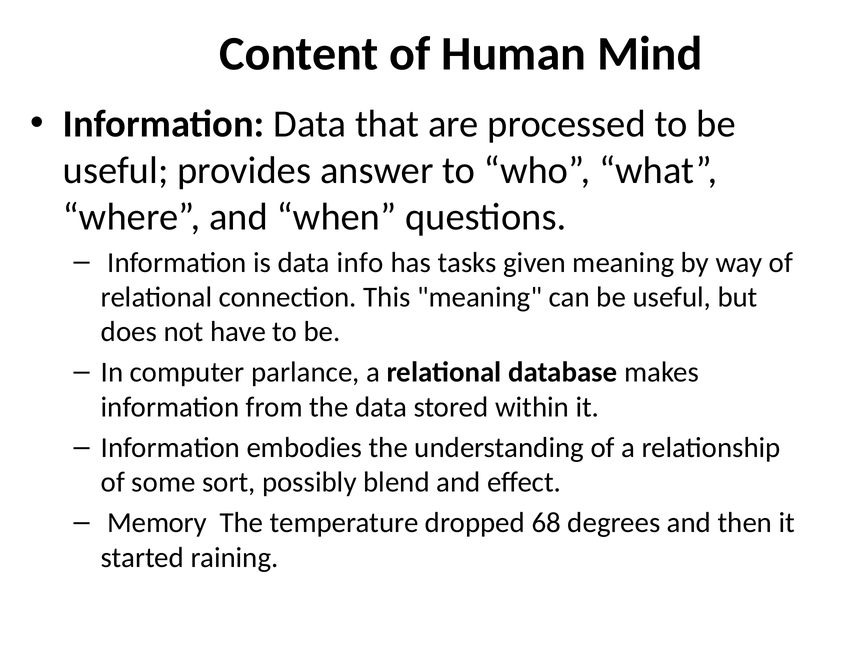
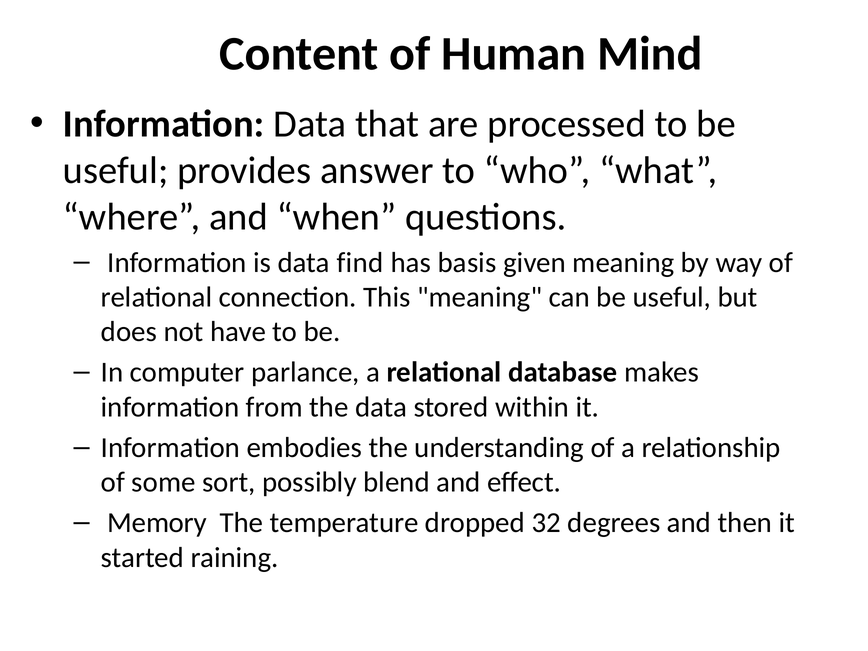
info: info -> find
tasks: tasks -> basis
68: 68 -> 32
